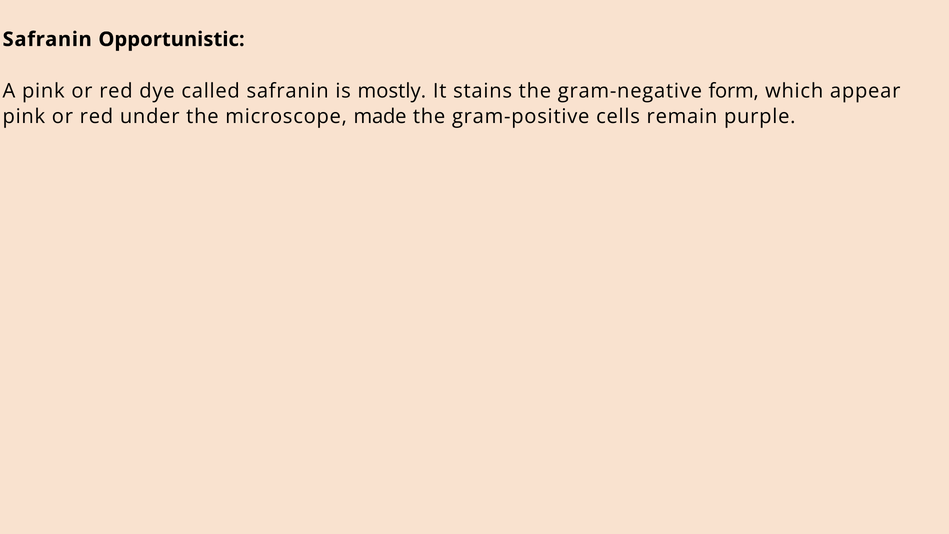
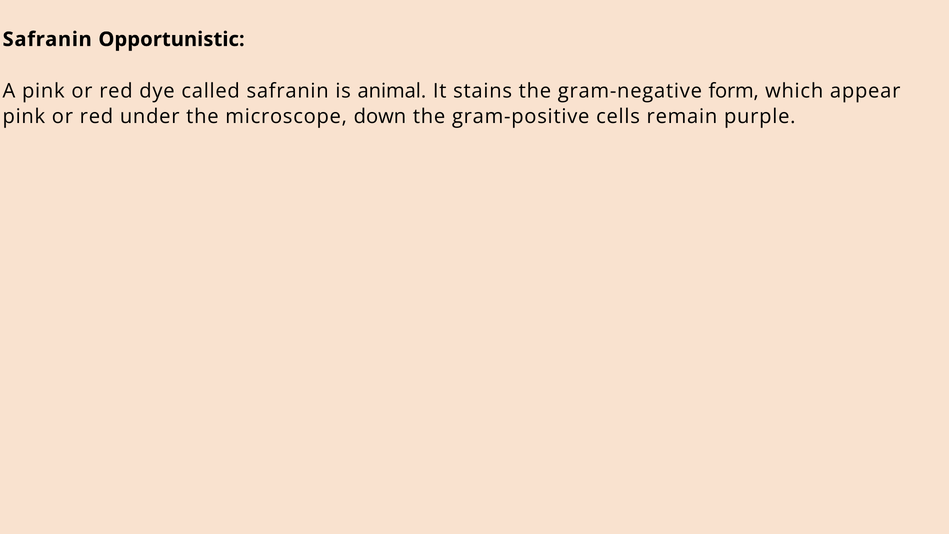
mostly: mostly -> animal
made: made -> down
